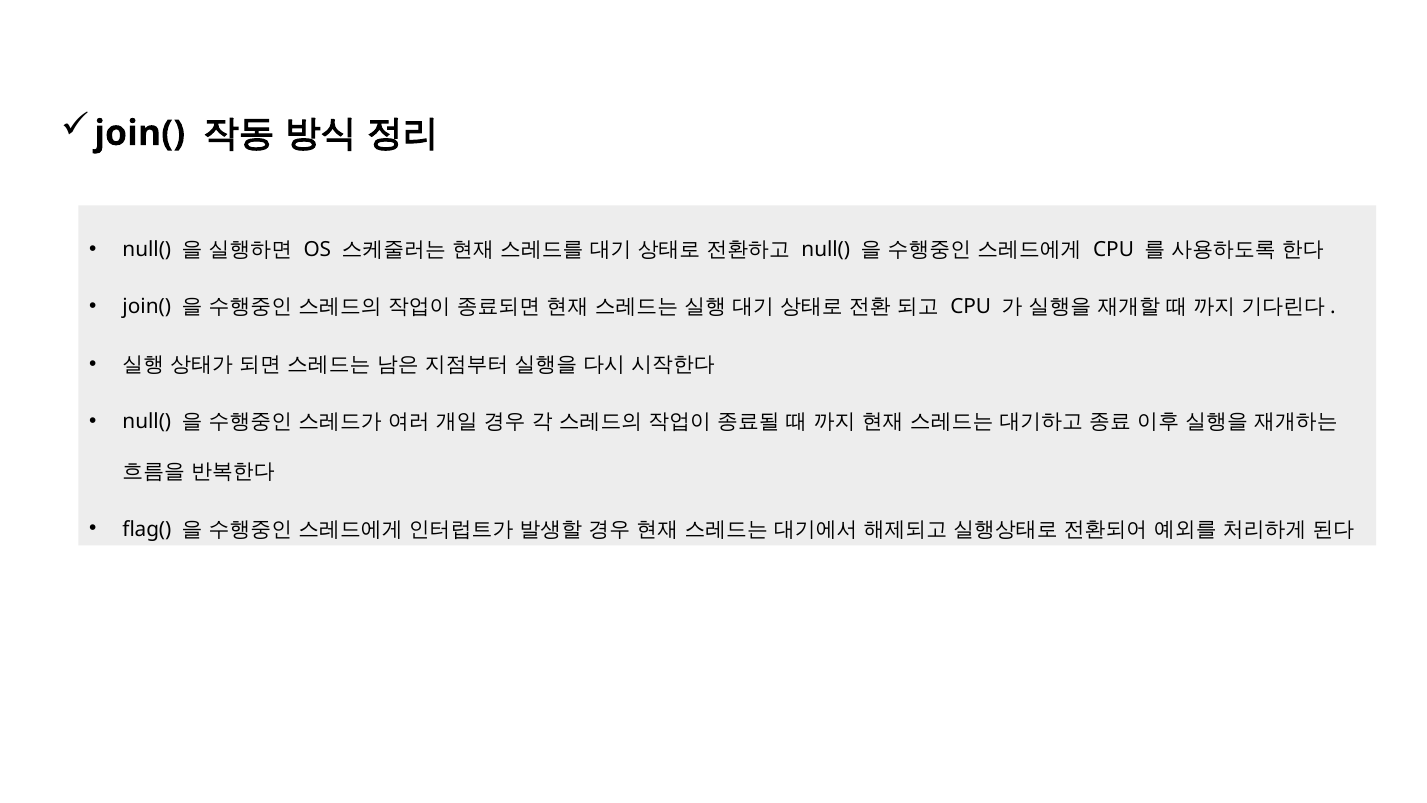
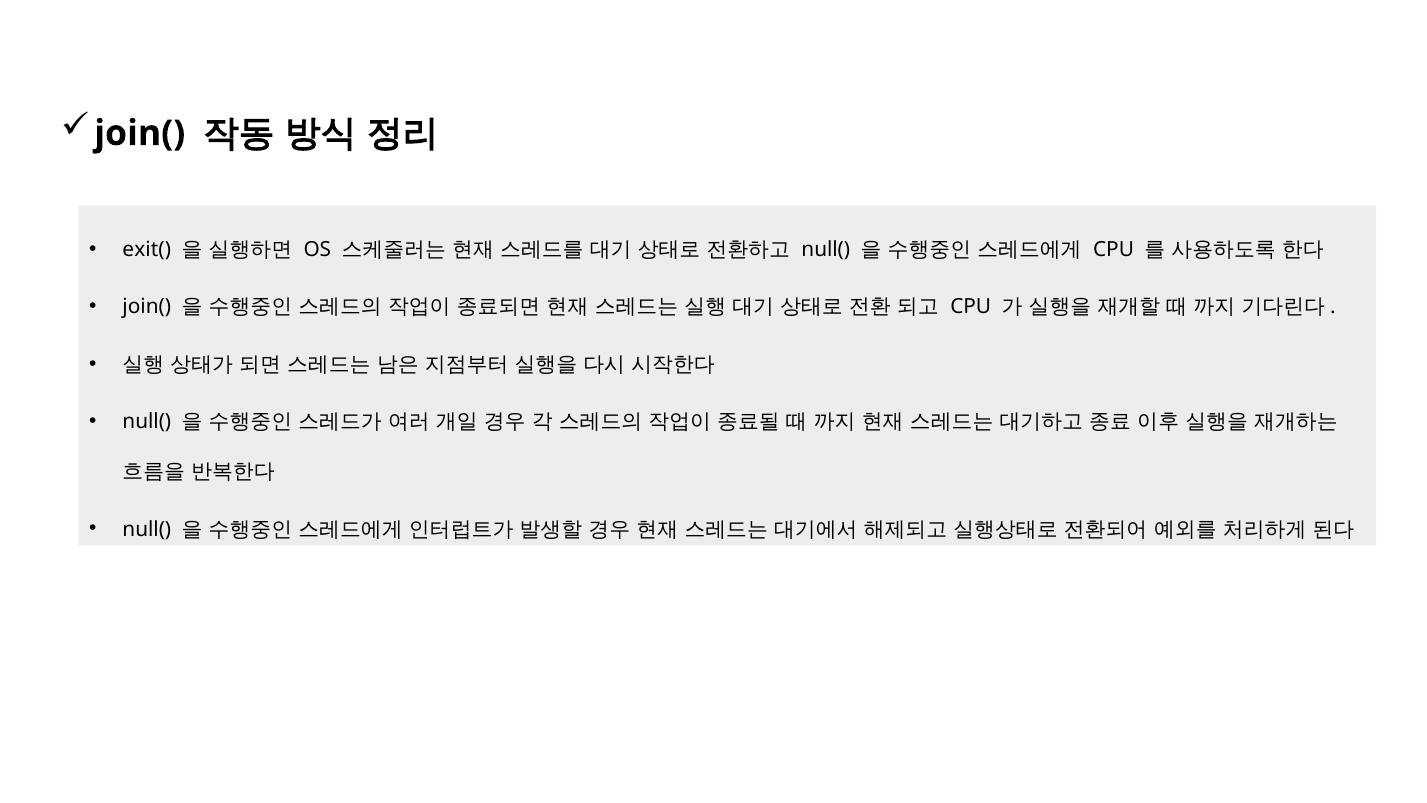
null( at (147, 249): null( -> exit(
flag( at (147, 529): flag( -> null(
